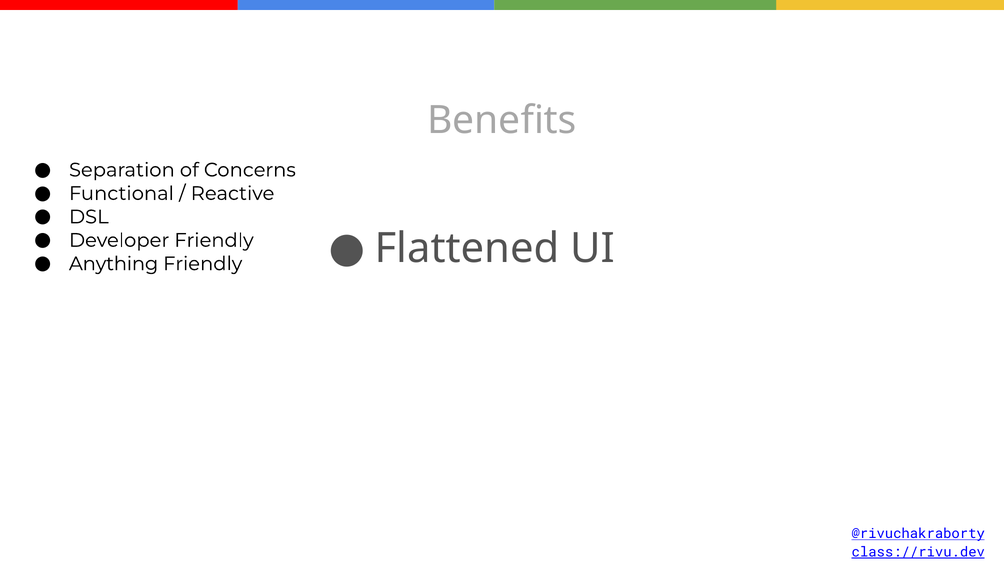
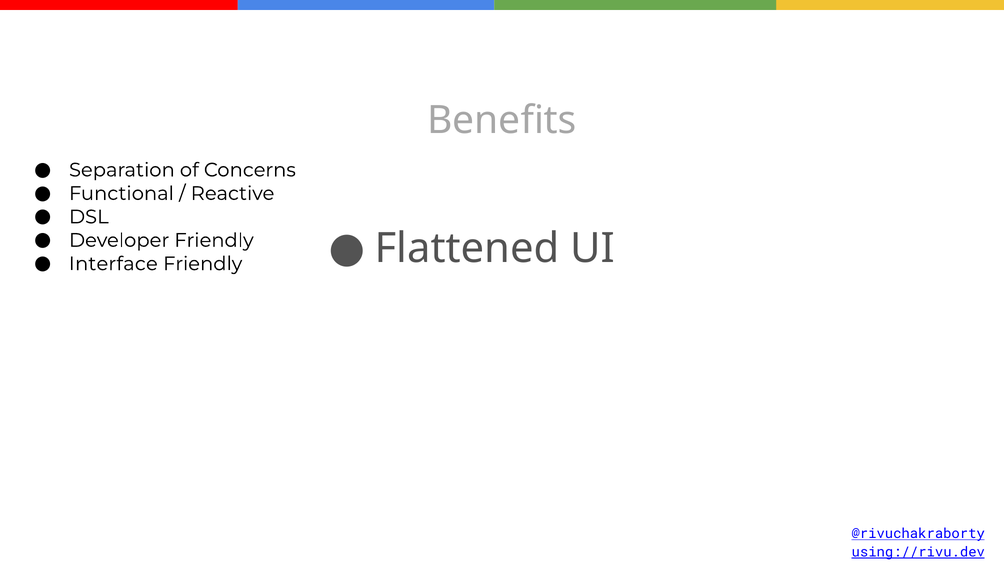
Anything: Anything -> Interface
class://rivu.dev: class://rivu.dev -> using://rivu.dev
